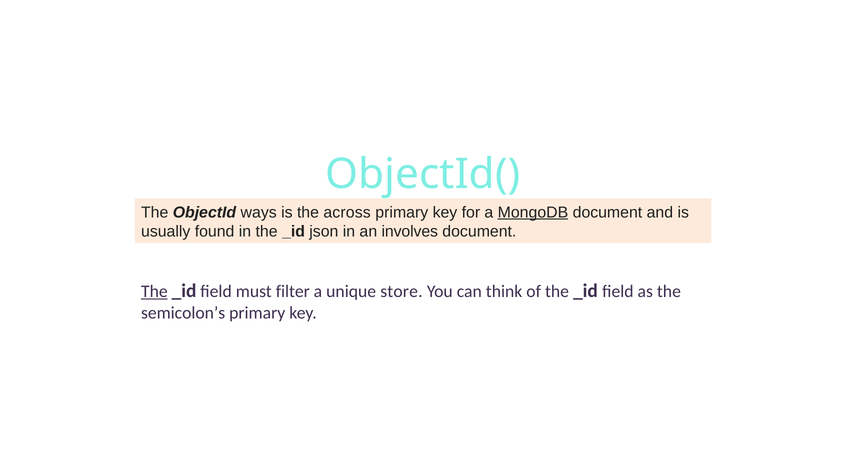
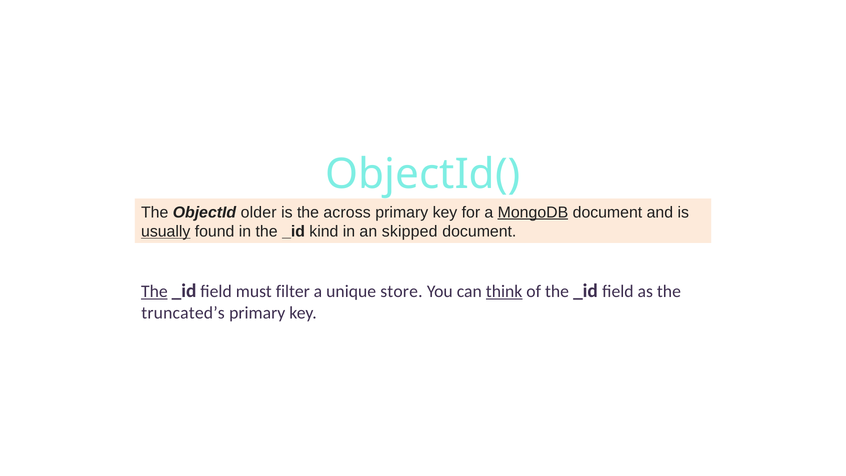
ways: ways -> older
usually underline: none -> present
json: json -> kind
involves: involves -> skipped
think underline: none -> present
semicolon’s: semicolon’s -> truncated’s
